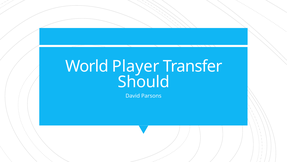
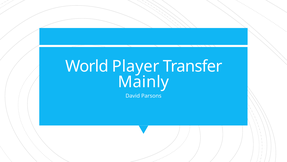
Should: Should -> Mainly
